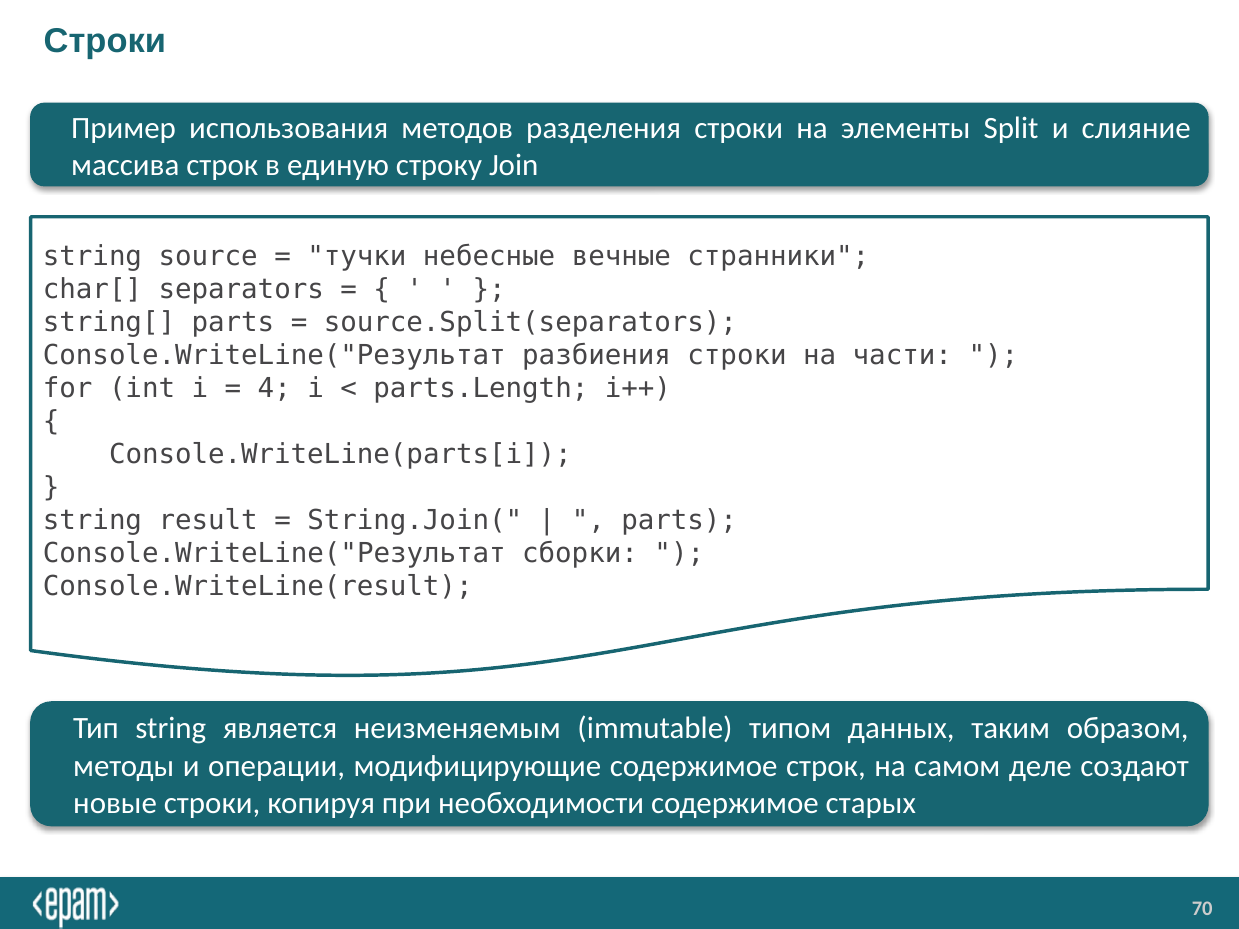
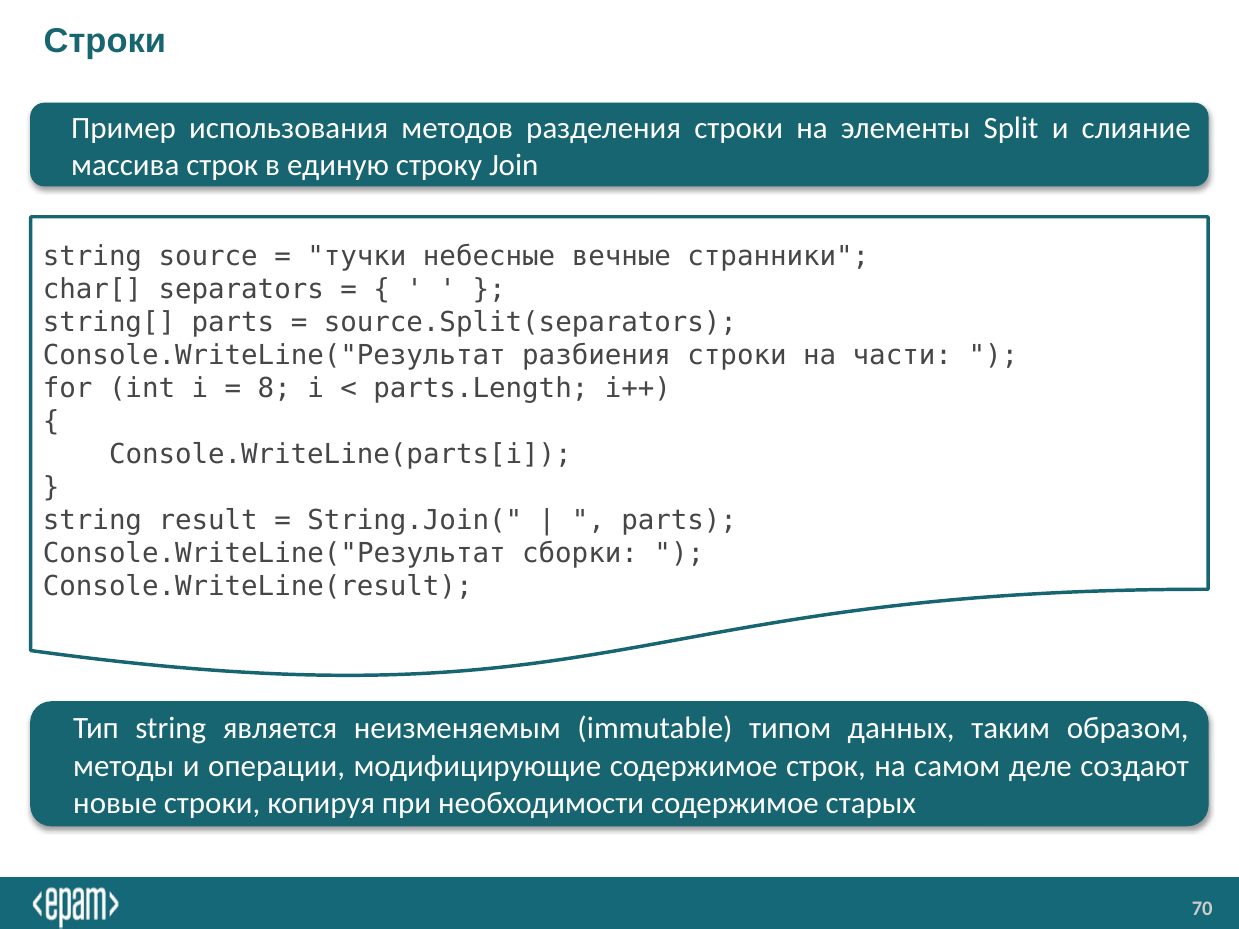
4: 4 -> 8
